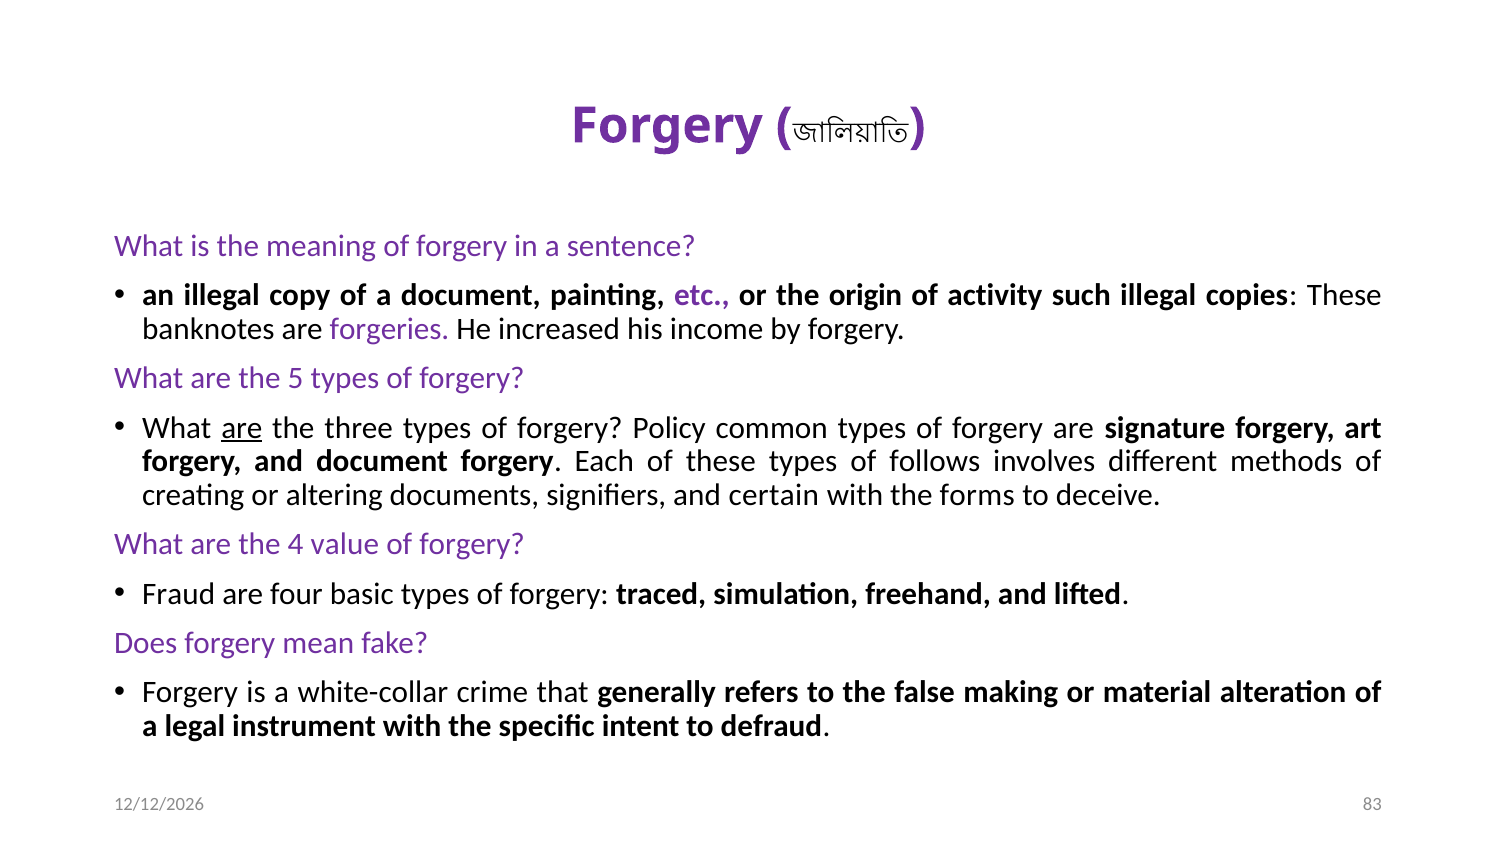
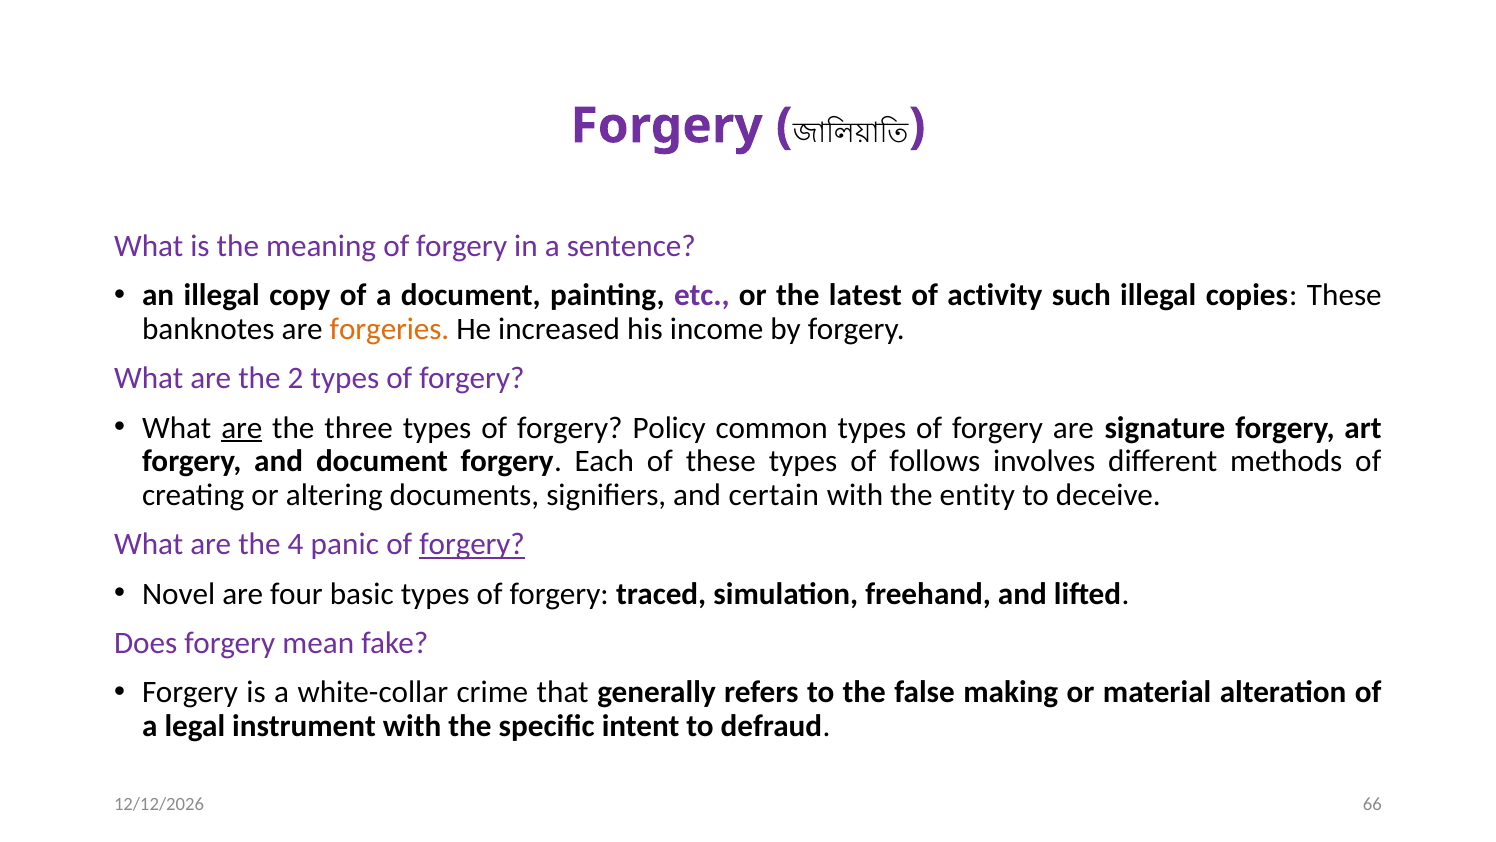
origin: origin -> latest
forgeries colour: purple -> orange
5: 5 -> 2
forms: forms -> entity
value: value -> panic
forgery at (472, 544) underline: none -> present
Fraud: Fraud -> Novel
83: 83 -> 66
